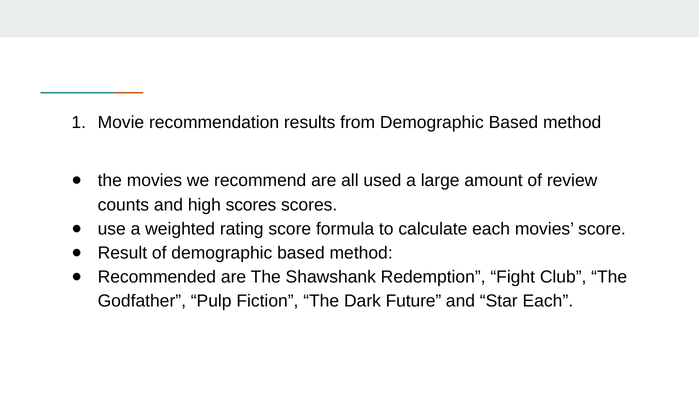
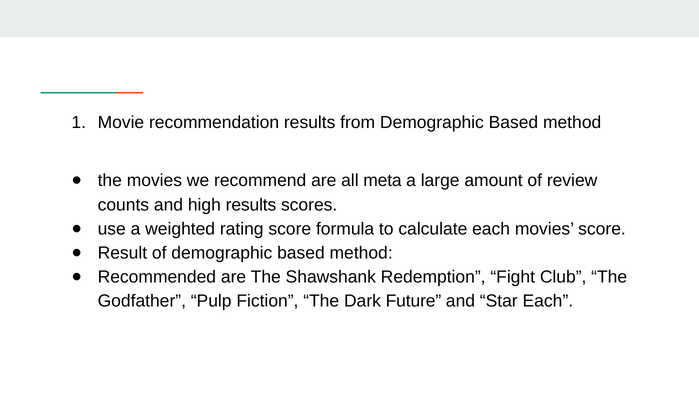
used: used -> meta
high scores: scores -> results
